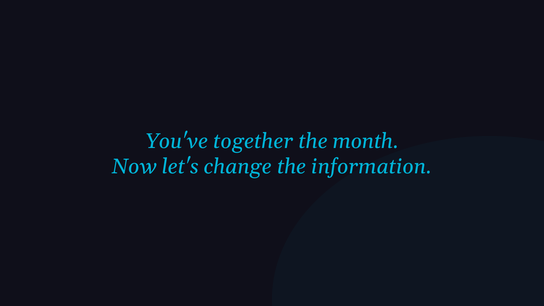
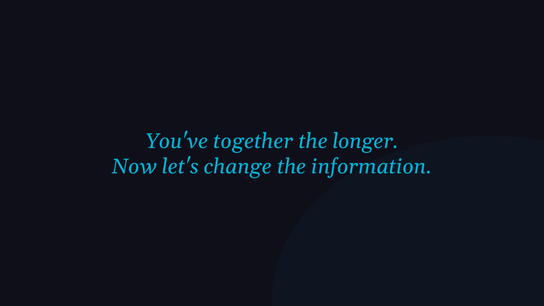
month: month -> longer
